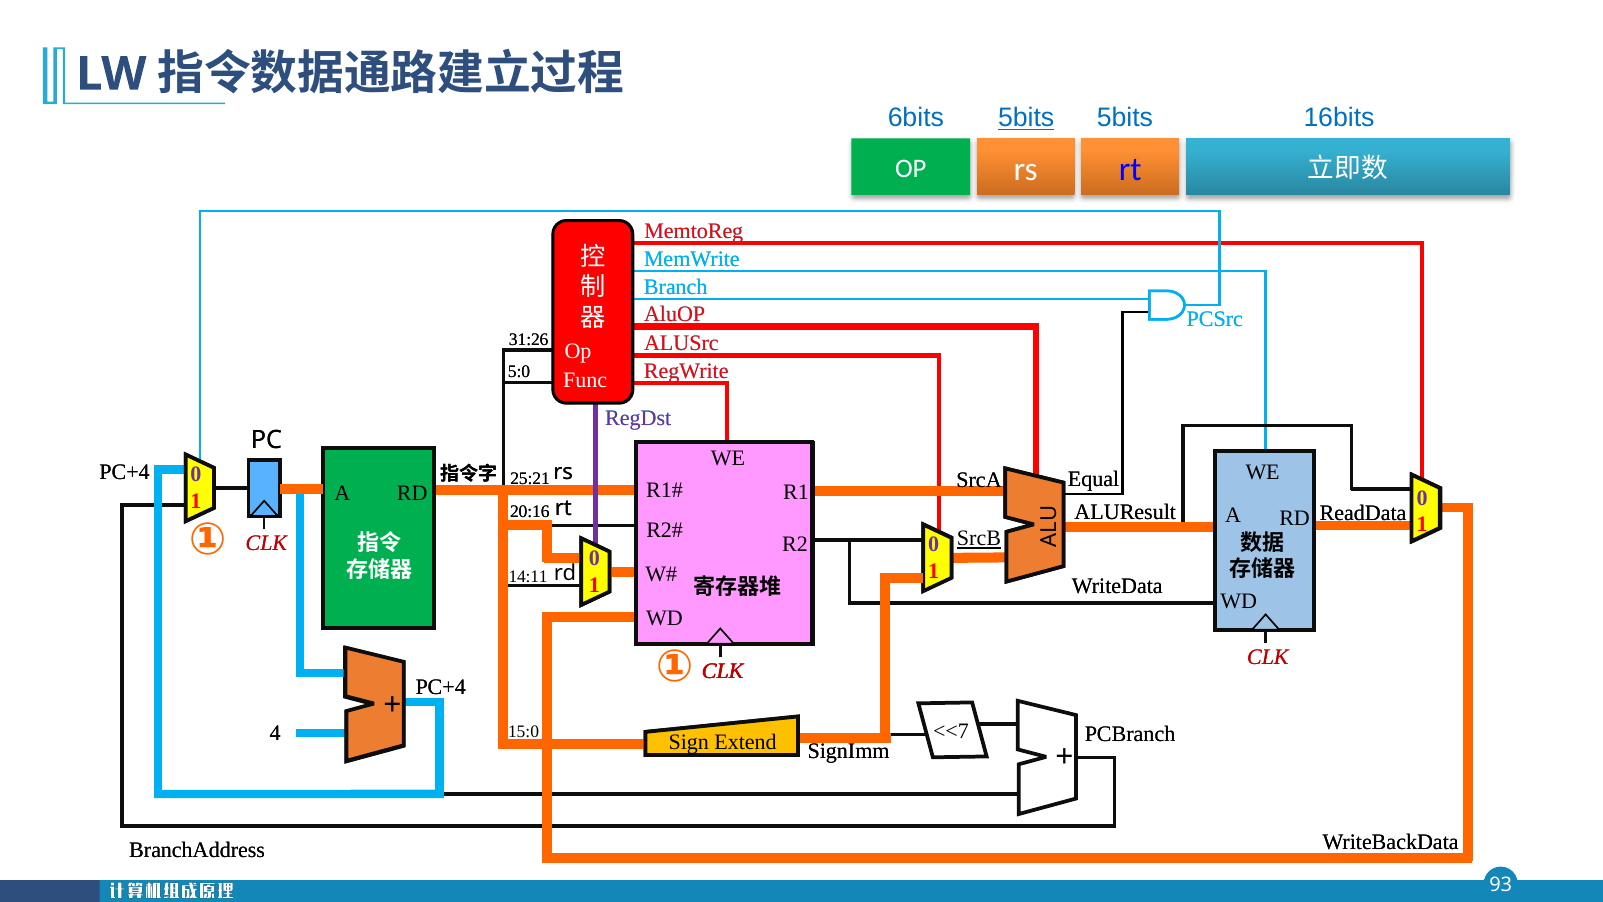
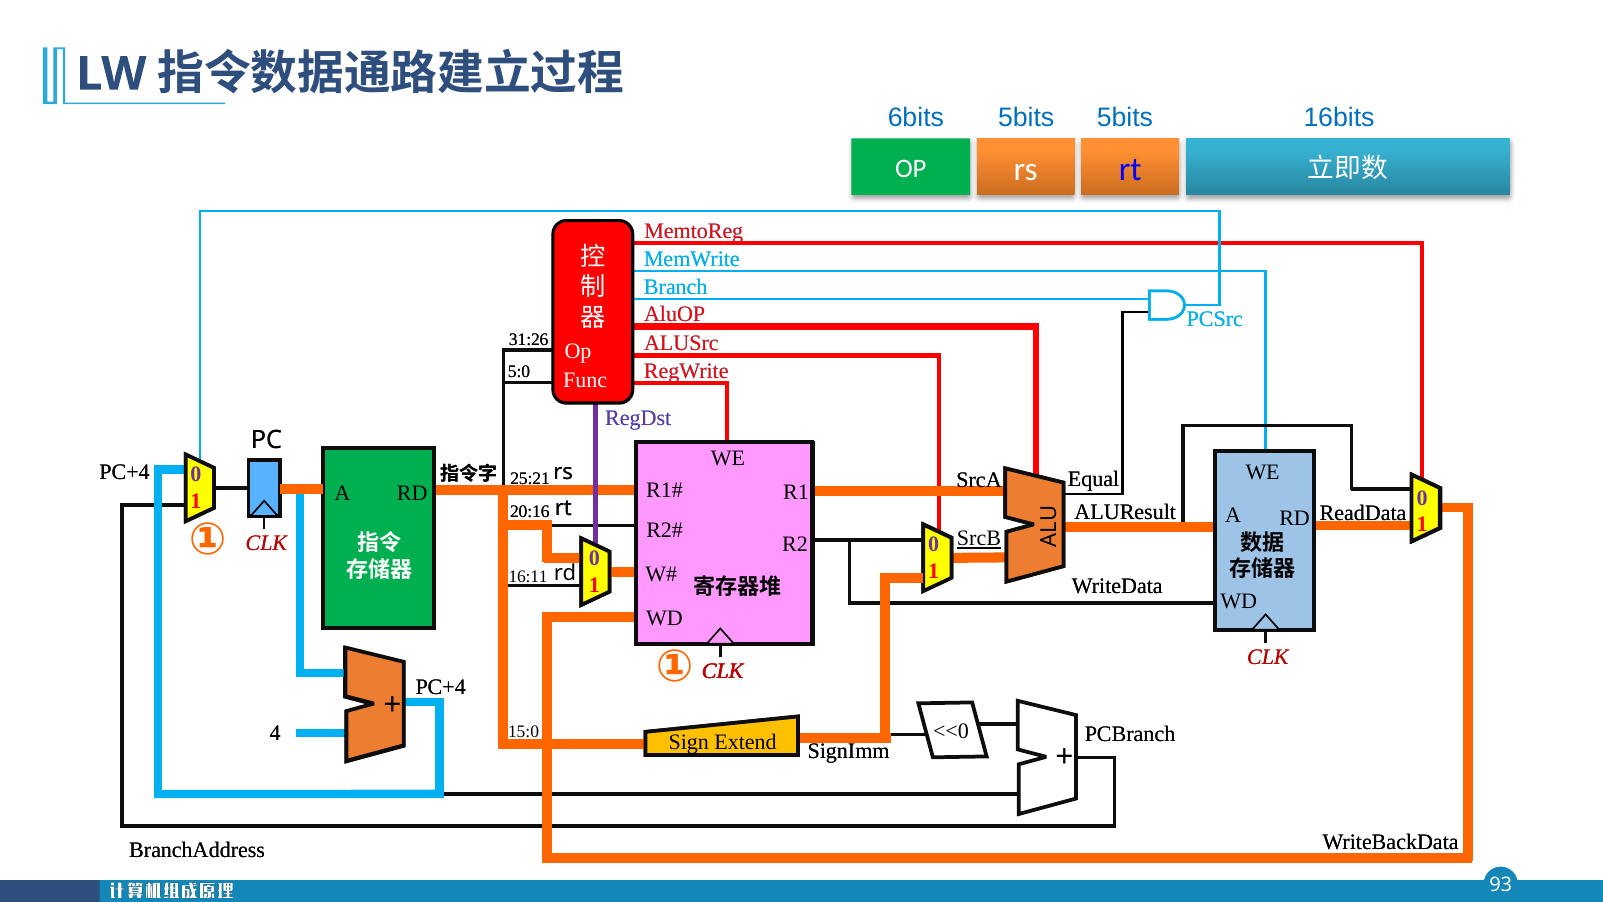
5bits at (1026, 118) underline: present -> none
14:11: 14:11 -> 16:11
<<7: <<7 -> <<0
